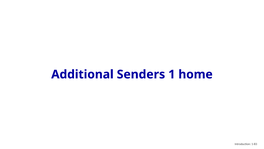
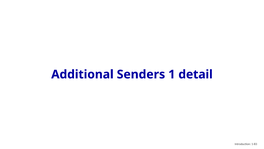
home: home -> detail
